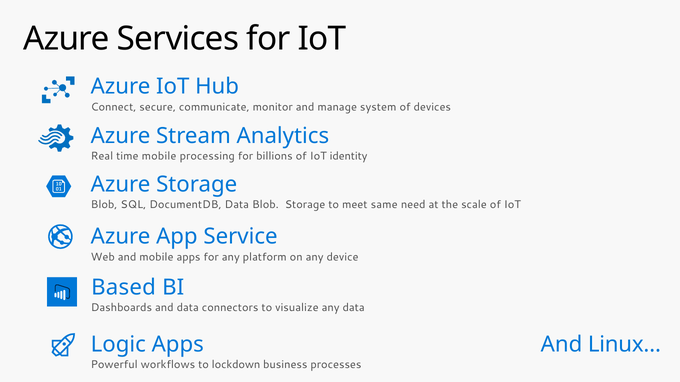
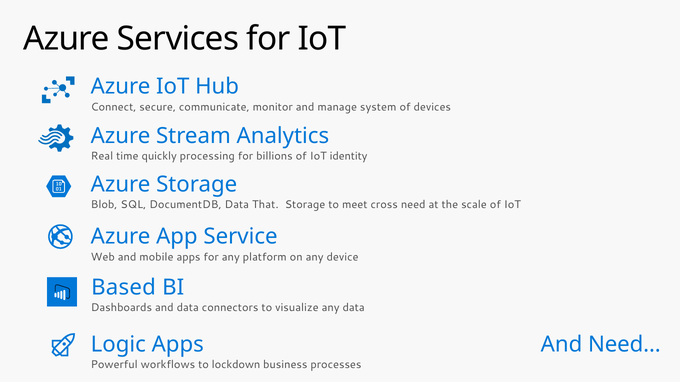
time mobile: mobile -> quickly
Data Blob: Blob -> That
same: same -> cross
Linux…: Linux… -> Need…
